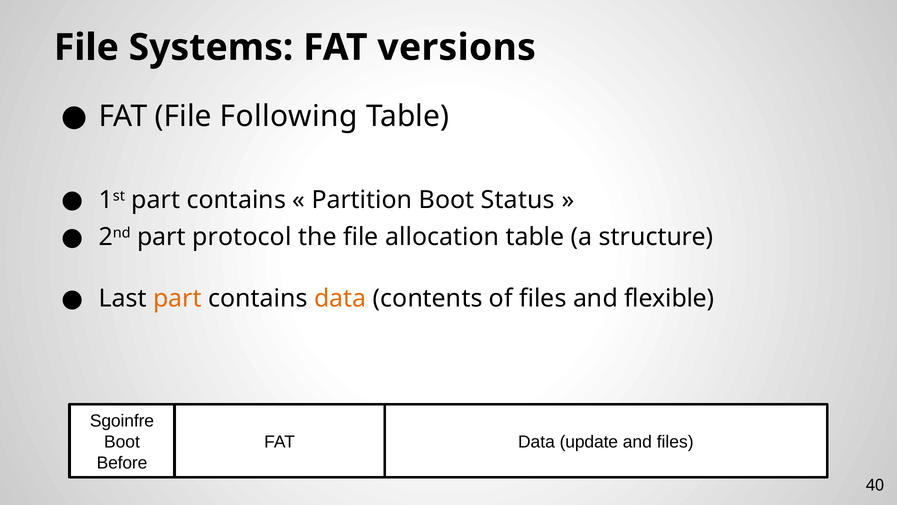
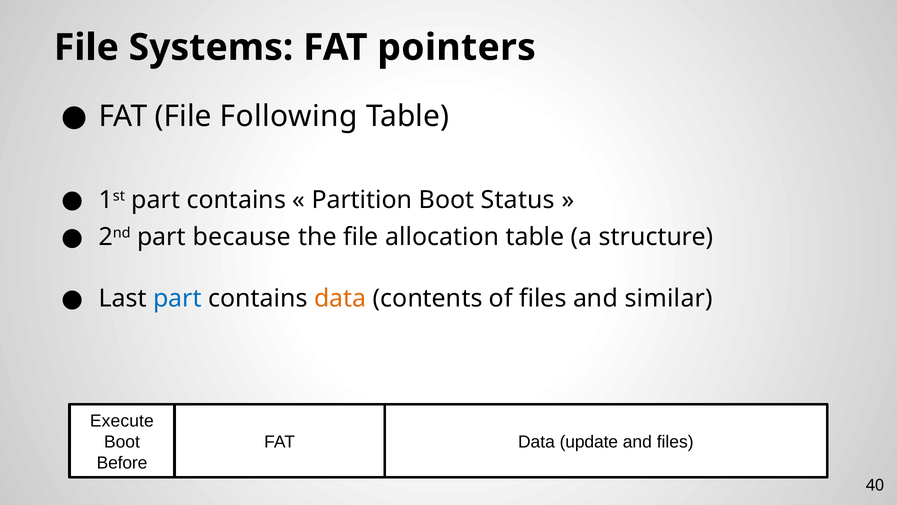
versions: versions -> pointers
protocol: protocol -> because
part at (177, 298) colour: orange -> blue
flexible: flexible -> similar
Sgoinfre: Sgoinfre -> Execute
